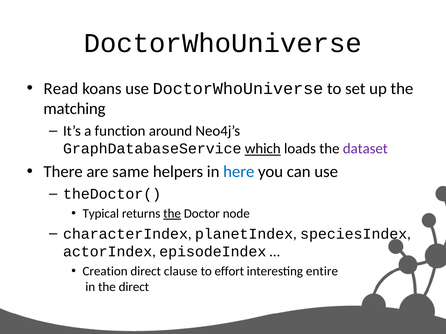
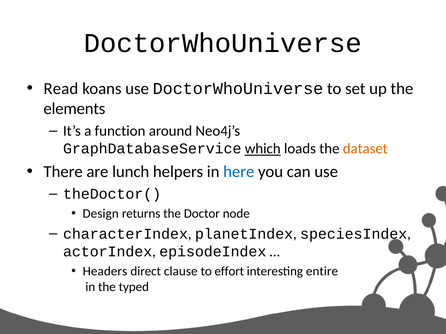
matching: matching -> elements
dataset colour: purple -> orange
same: same -> lunch
Typical: Typical -> Design
the at (172, 214) underline: present -> none
Creation: Creation -> Headers
the direct: direct -> typed
